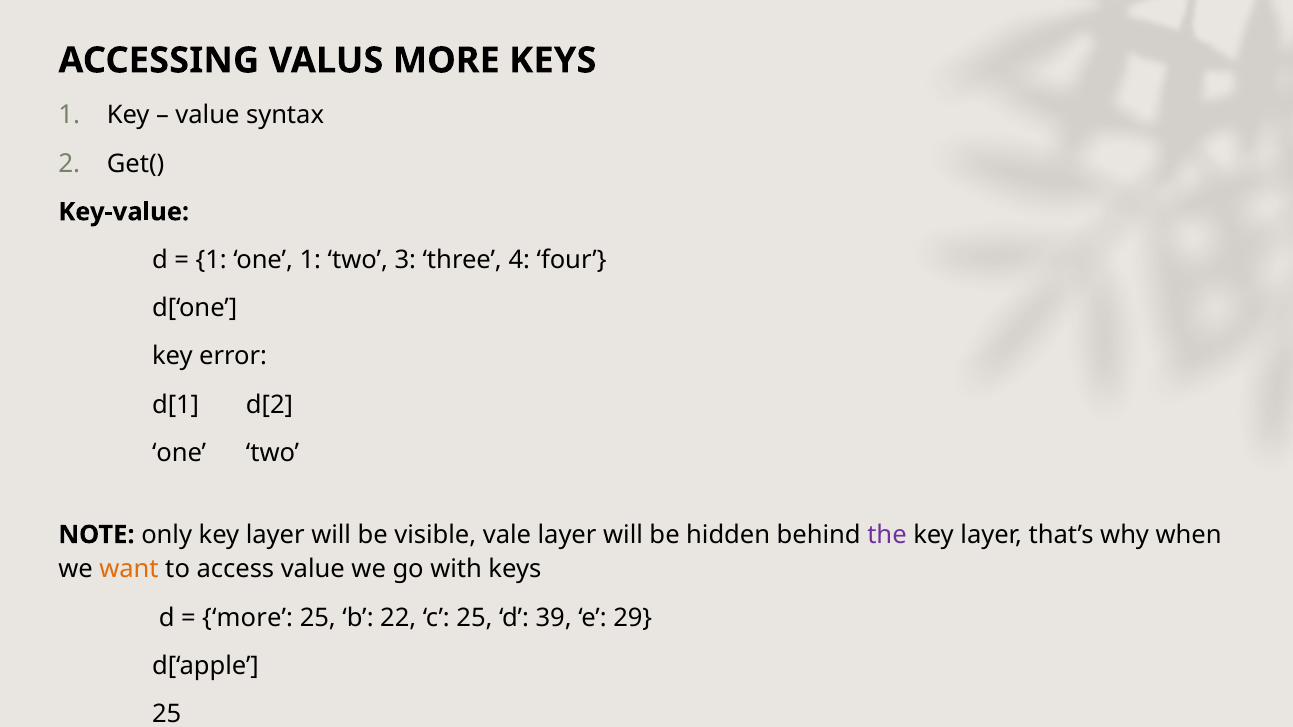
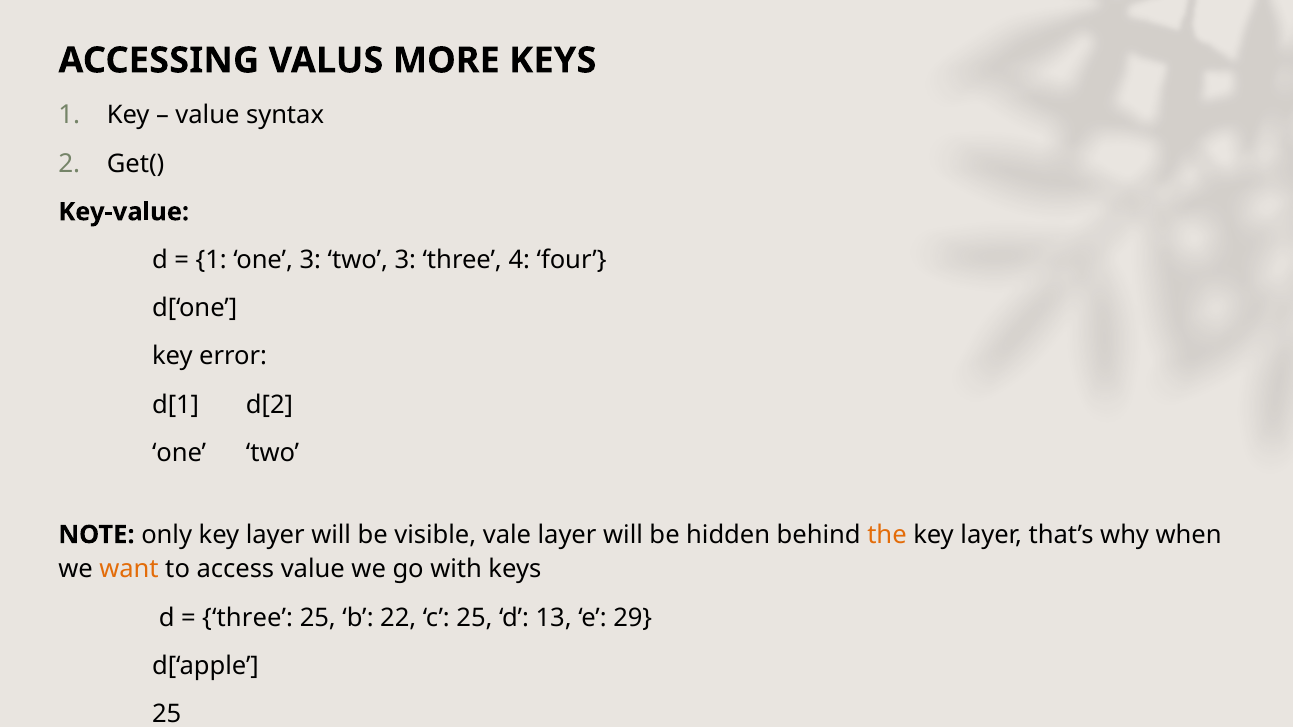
one 1: 1 -> 3
the colour: purple -> orange
more at (248, 618): more -> three
39: 39 -> 13
